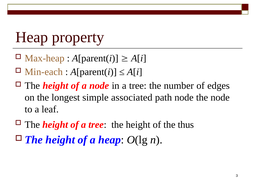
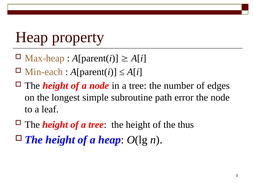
associated: associated -> subroutine
path node: node -> error
